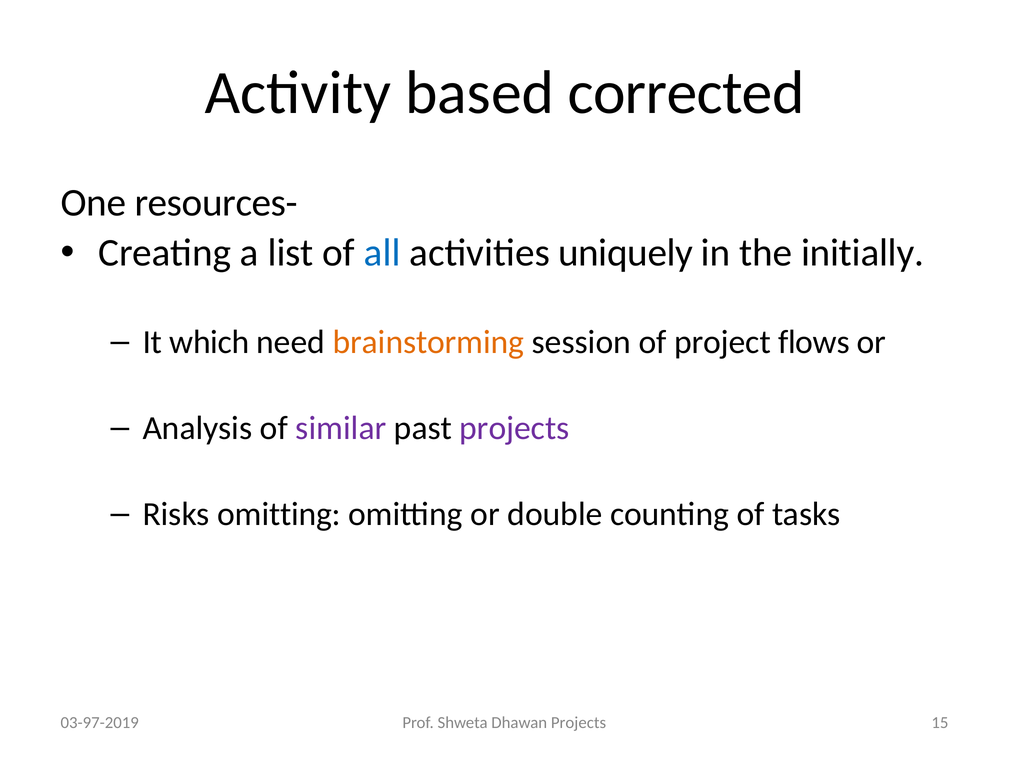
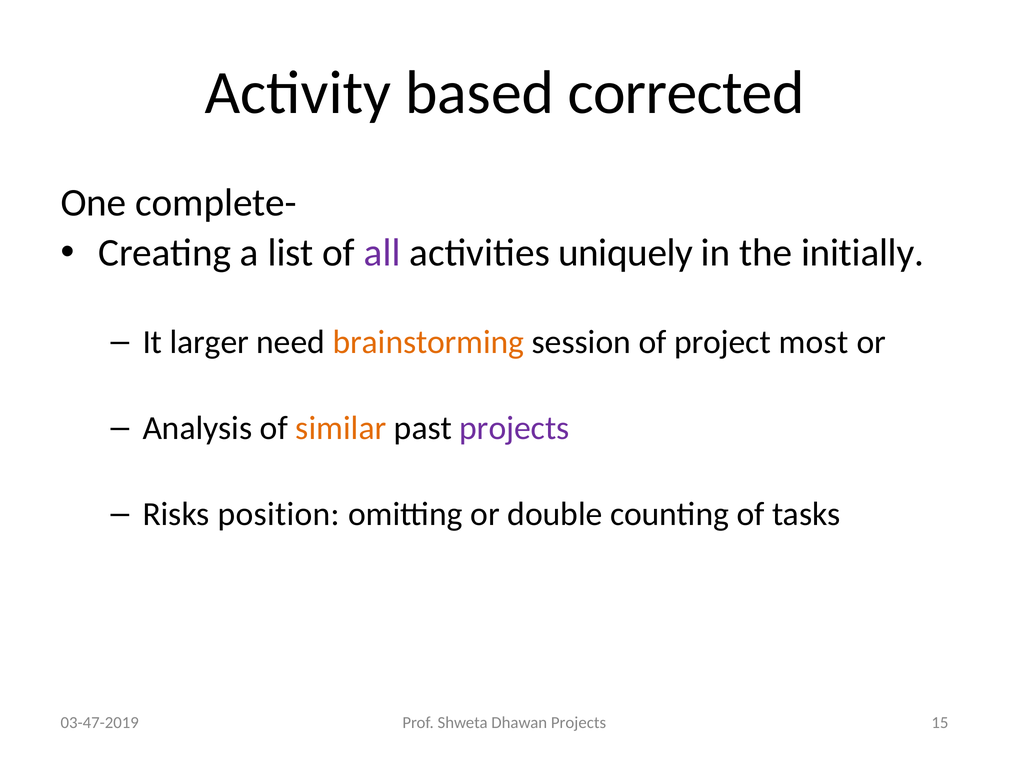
resources-: resources- -> complete-
all colour: blue -> purple
which: which -> larger
flows: flows -> most
similar colour: purple -> orange
Risks omitting: omitting -> position
03-97-2019: 03-97-2019 -> 03-47-2019
